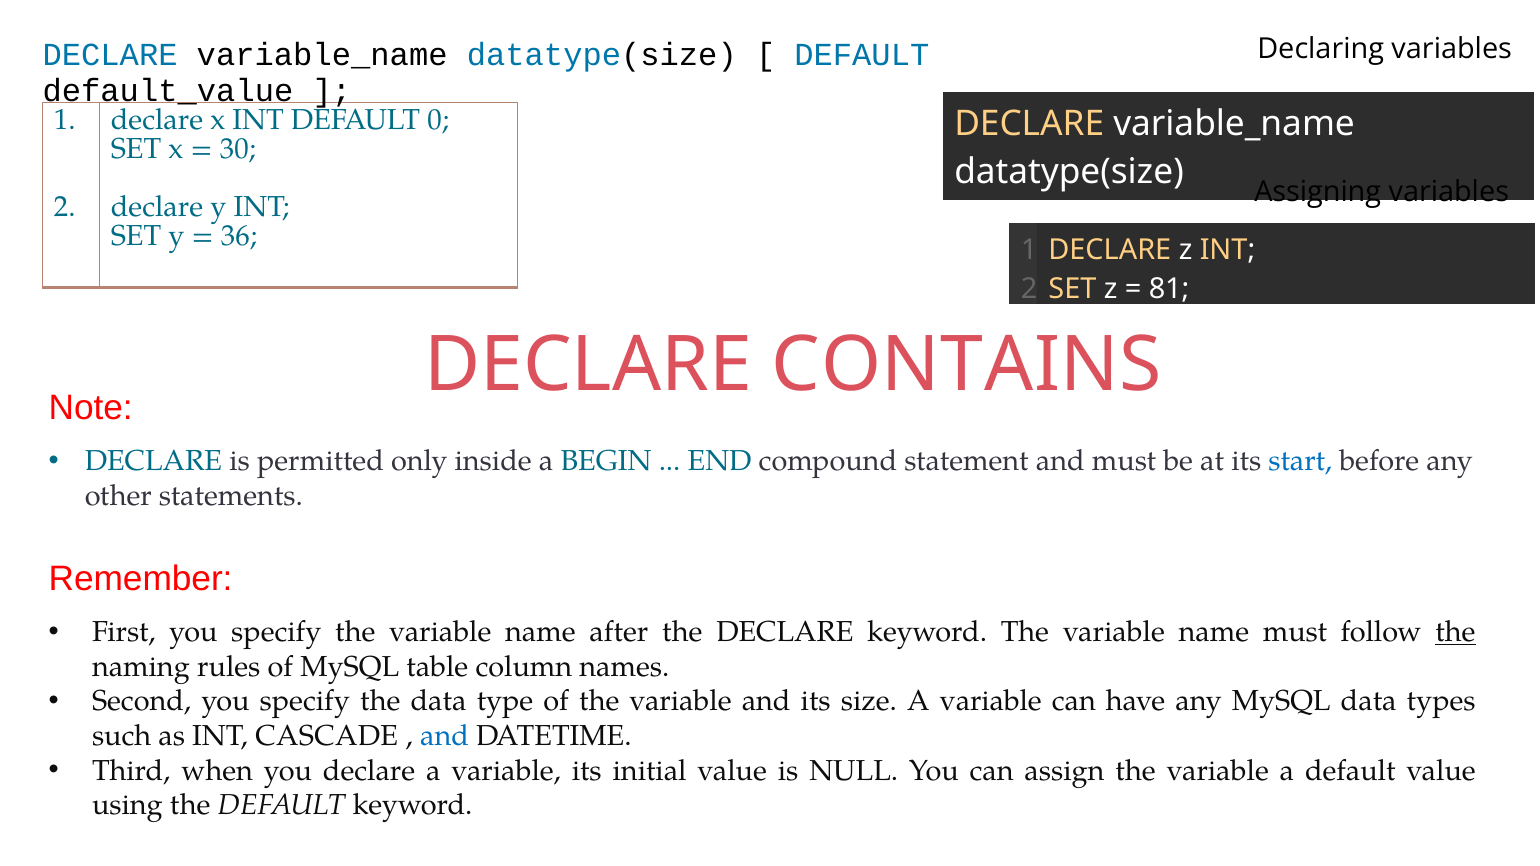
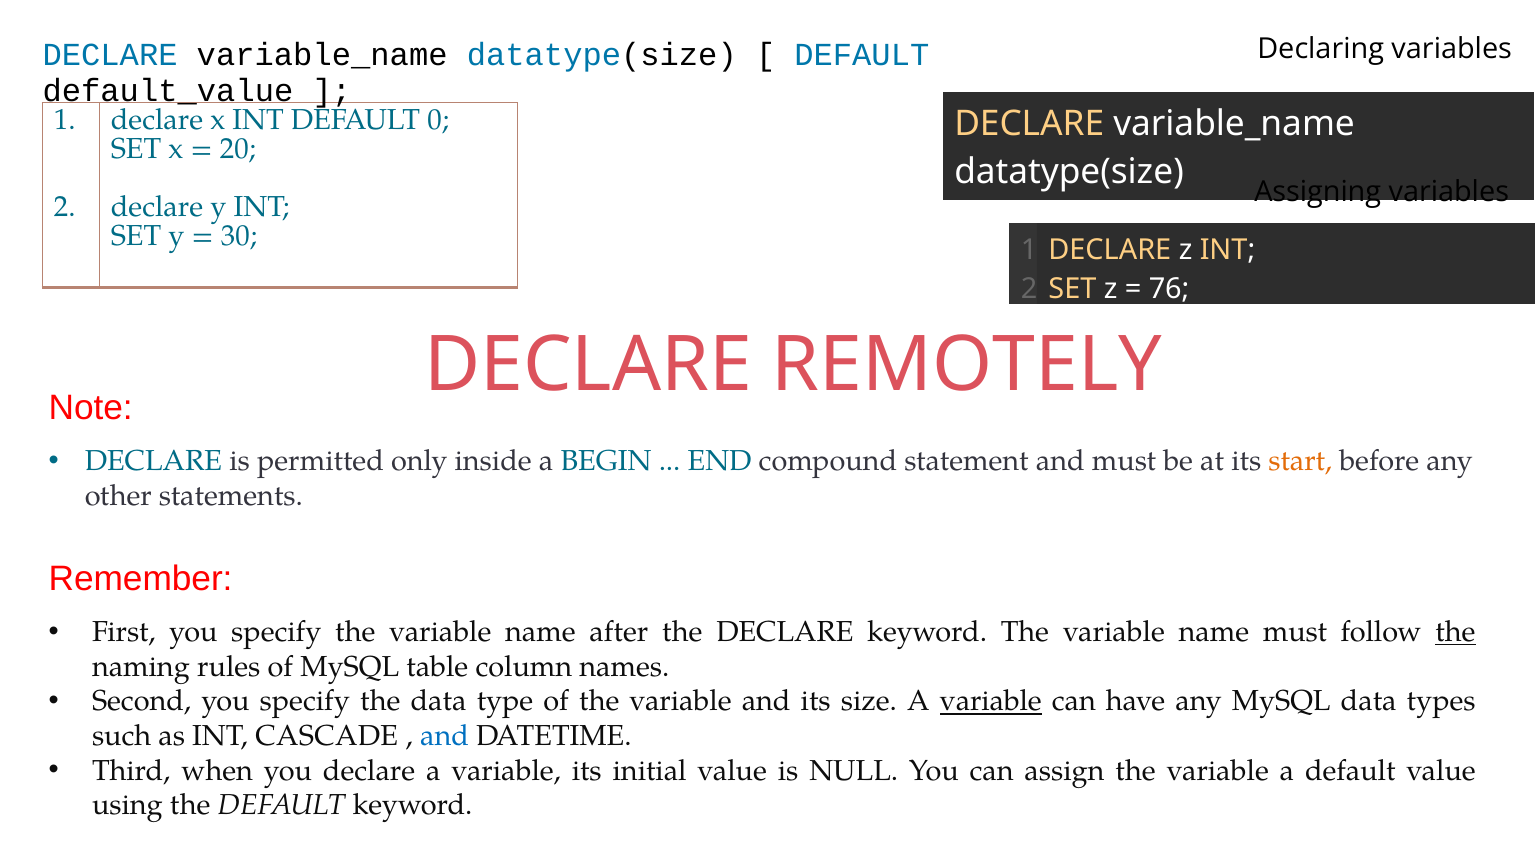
30: 30 -> 20
36: 36 -> 30
81: 81 -> 76
CONTAINS: CONTAINS -> REMOTELY
start colour: blue -> orange
variable at (991, 702) underline: none -> present
